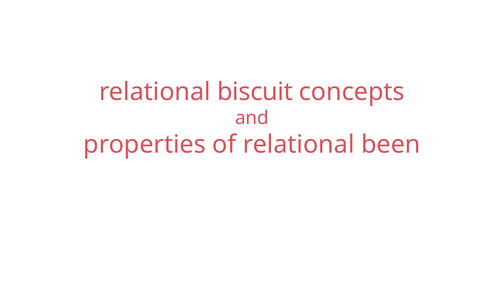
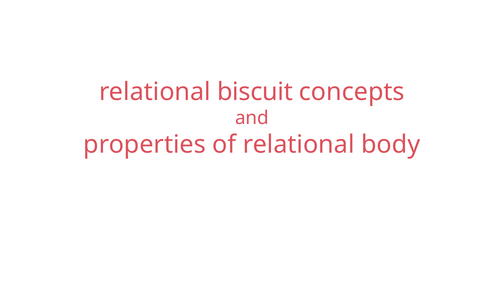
been: been -> body
